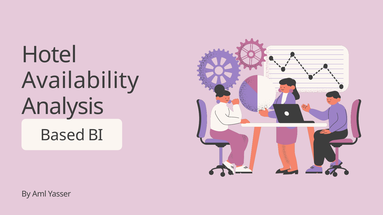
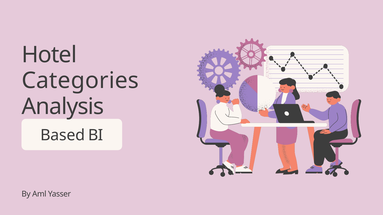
Availability: Availability -> Categories
